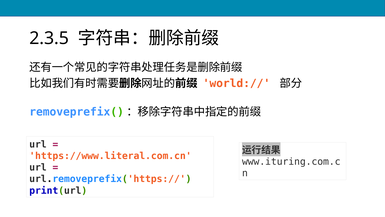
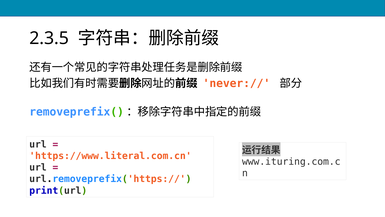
world://: world:// -> never://
